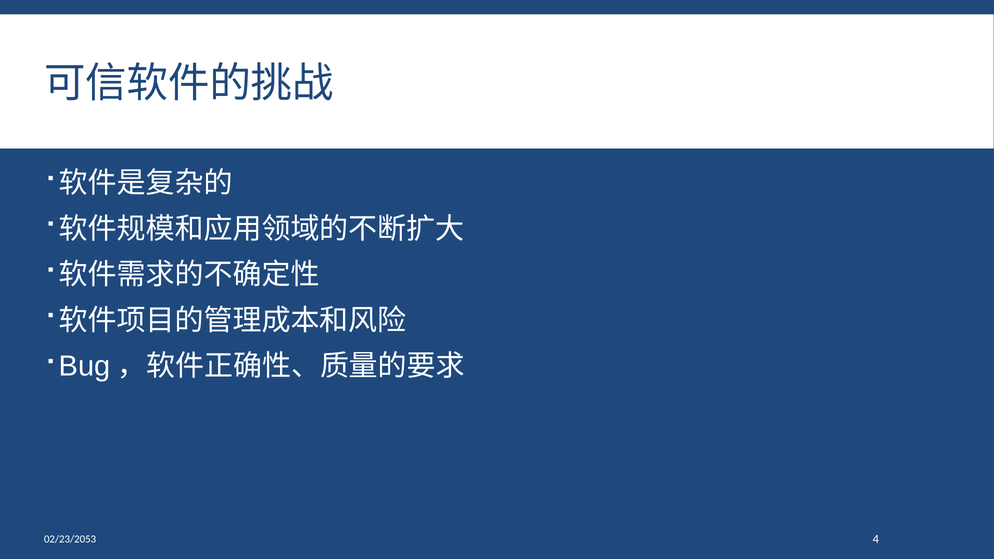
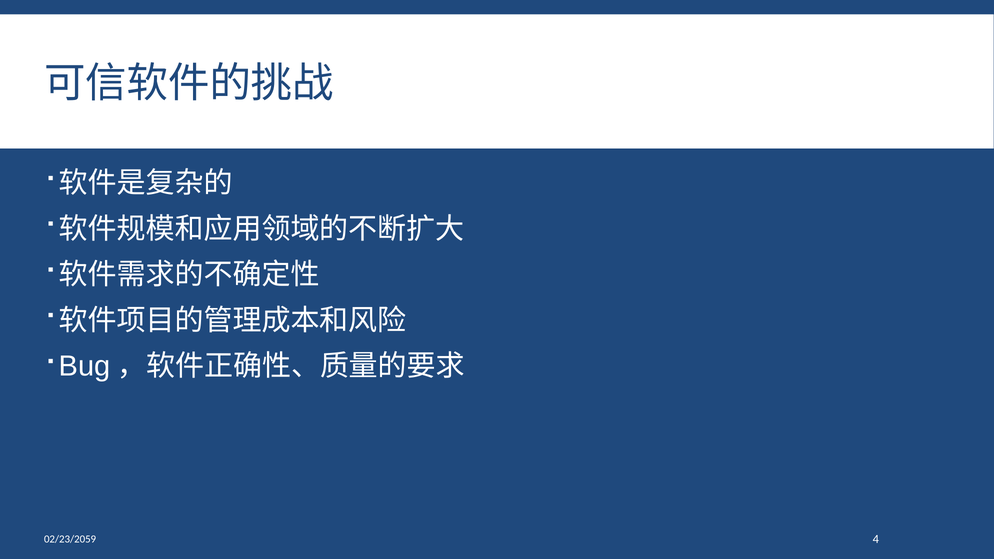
02/23/2053: 02/23/2053 -> 02/23/2059
